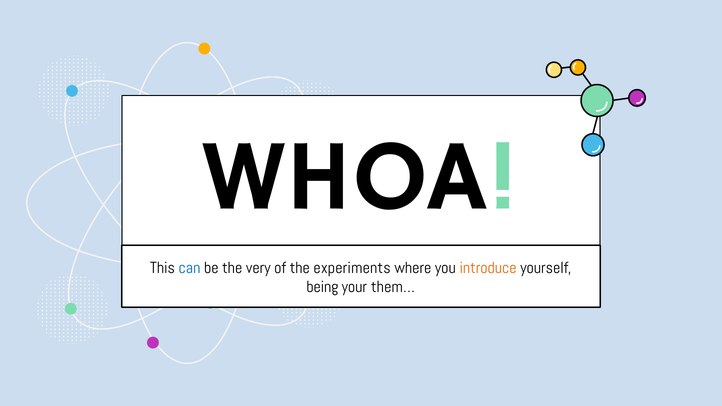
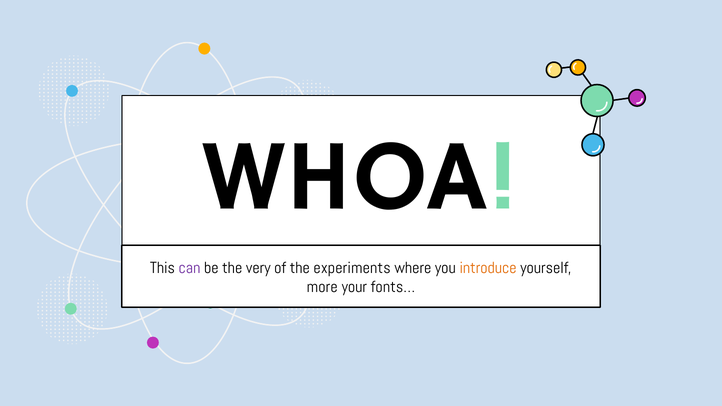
can colour: blue -> purple
being: being -> more
them…: them… -> fonts…
